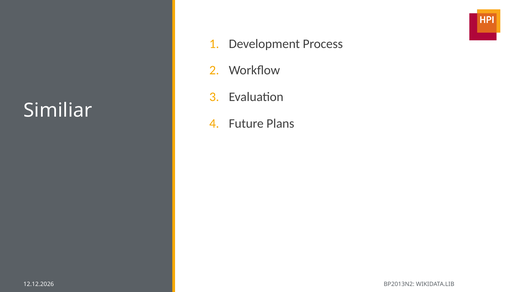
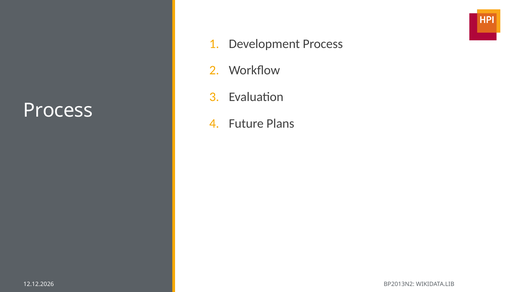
Similiar at (58, 110): Similiar -> Process
